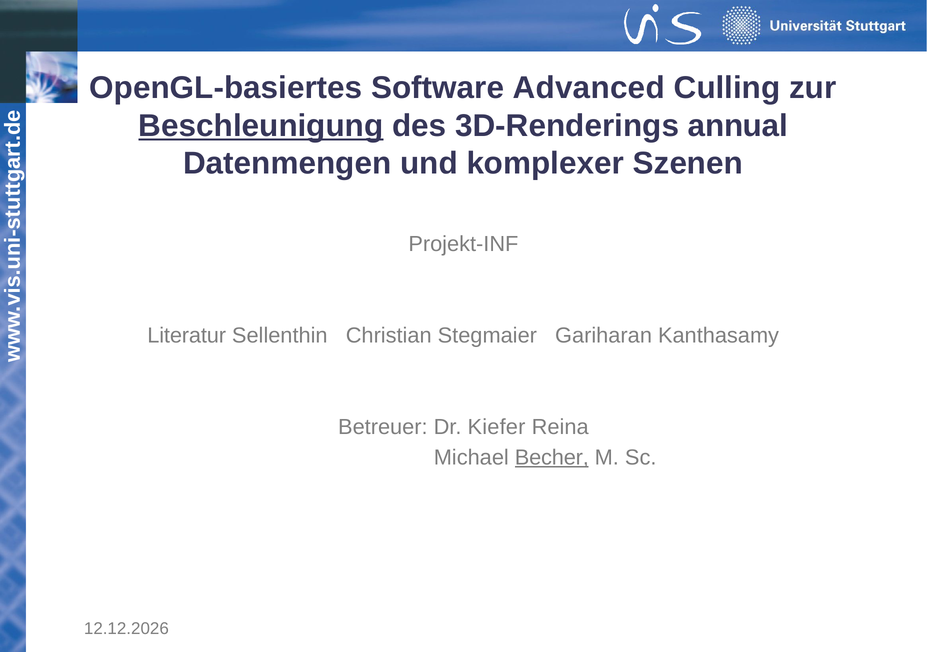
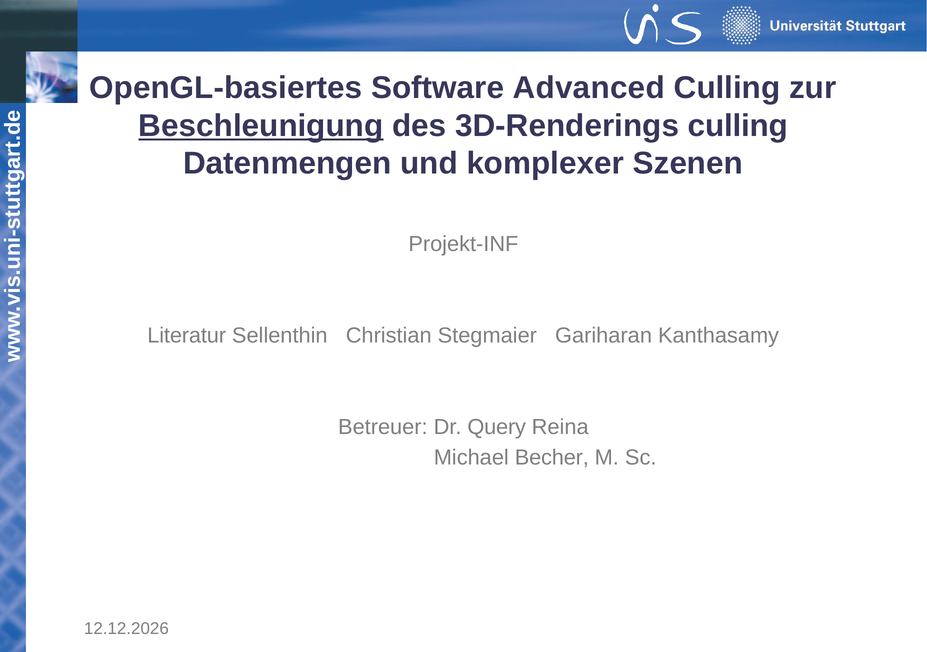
3D-Renderings annual: annual -> culling
Kiefer: Kiefer -> Query
Becher underline: present -> none
